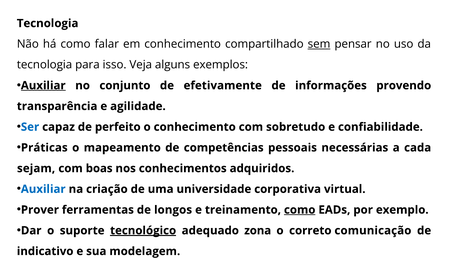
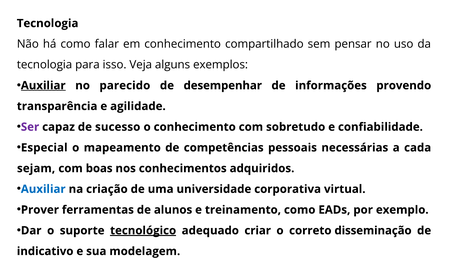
sem underline: present -> none
conjunto: conjunto -> parecido
efetivamente: efetivamente -> desempenhar
Ser colour: blue -> purple
perfeito: perfeito -> sucesso
Práticas: Práticas -> Especial
longos: longos -> alunos
como at (300, 210) underline: present -> none
zona: zona -> criar
comunicação: comunicação -> disseminação
